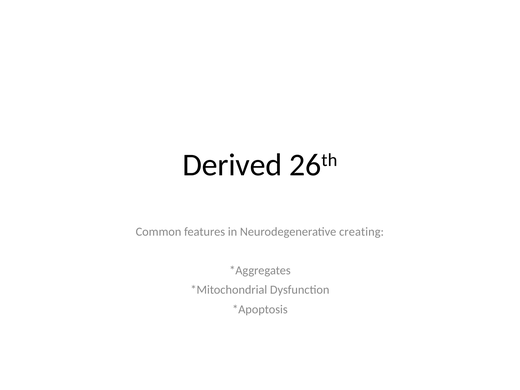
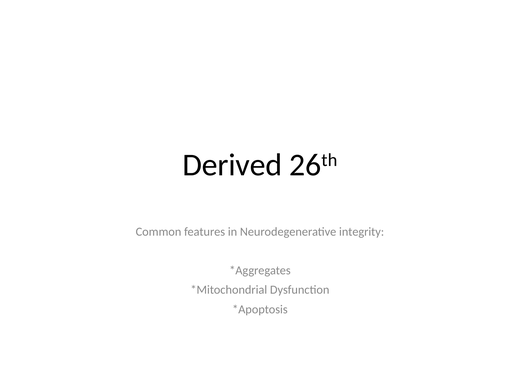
creating: creating -> integrity
